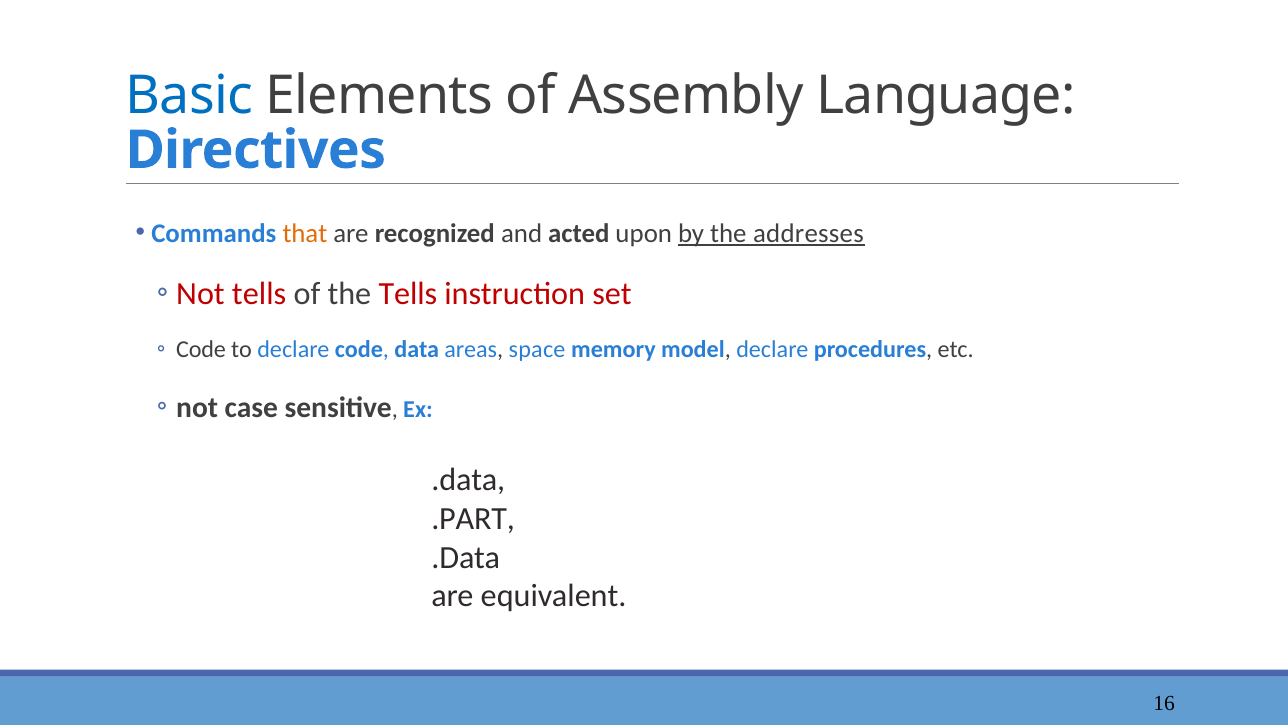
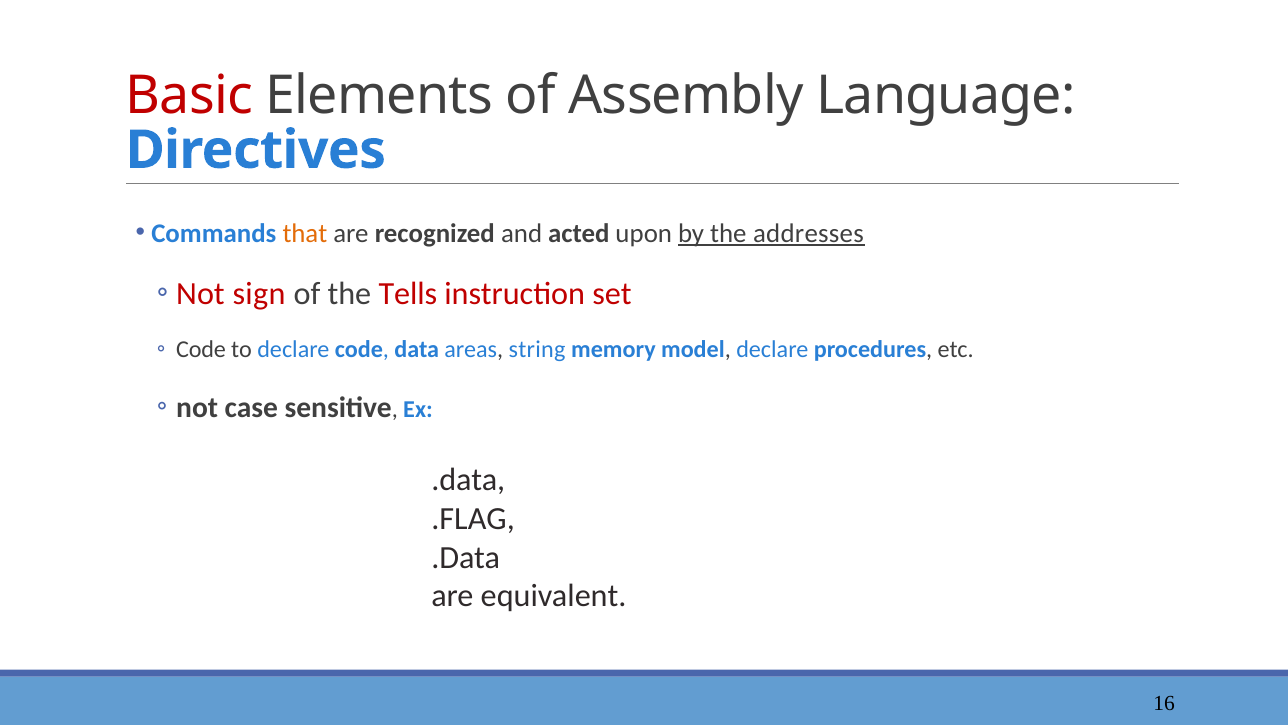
Basic colour: blue -> red
tells at (259, 294): tells -> sign
space: space -> string
.PART: .PART -> .FLAG
